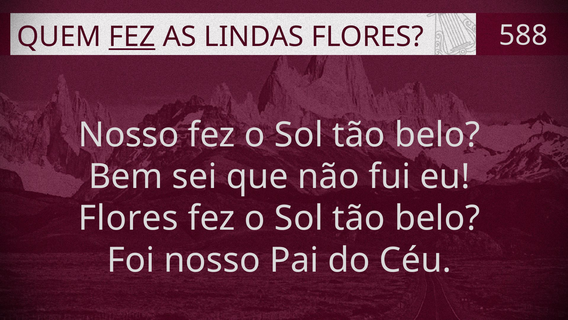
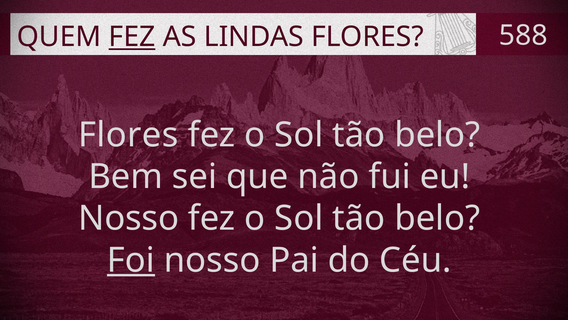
Nosso at (129, 135): Nosso -> Flores
Flores at (128, 218): Flores -> Nosso
Foi underline: none -> present
